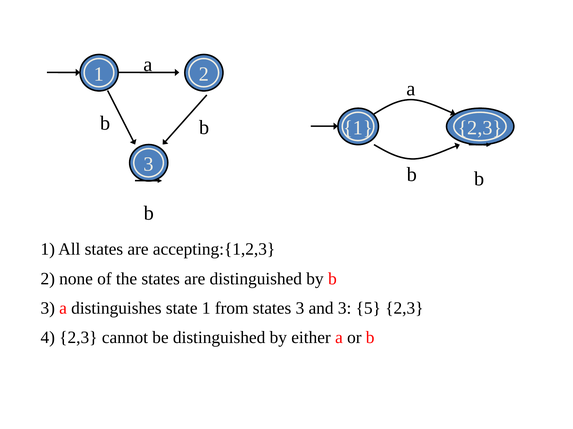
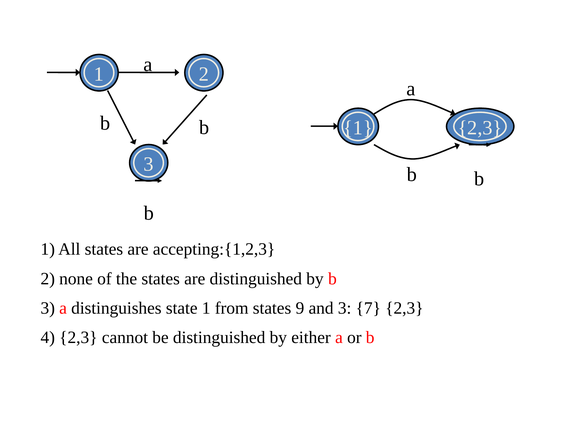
states 3: 3 -> 9
5: 5 -> 7
